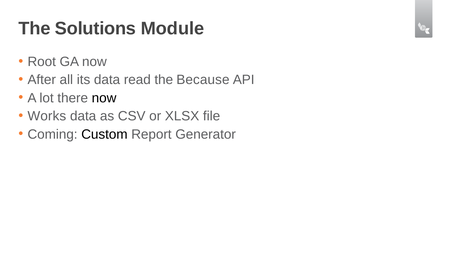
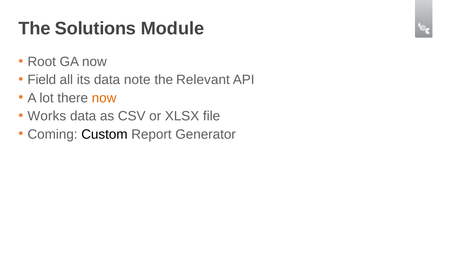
After: After -> Field
read: read -> note
Because: Because -> Relevant
now at (104, 98) colour: black -> orange
